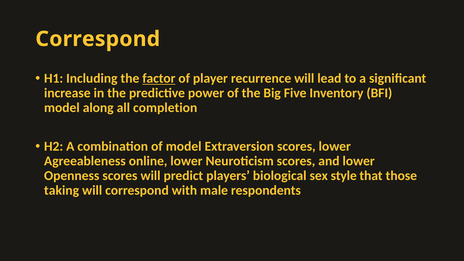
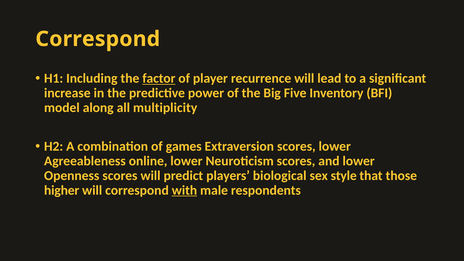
completion: completion -> multiplicity
of model: model -> games
taking: taking -> higher
with underline: none -> present
